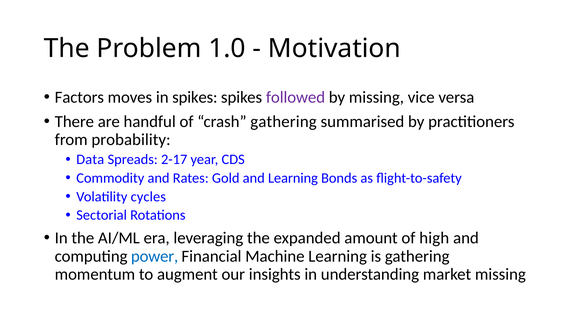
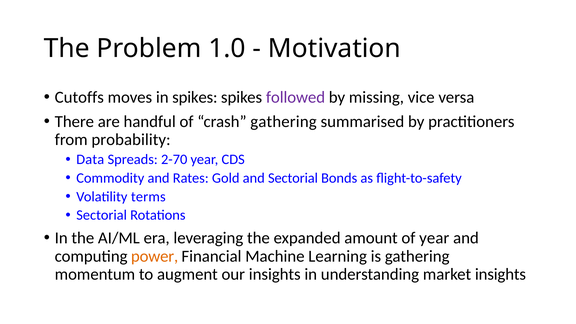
Factors: Factors -> Cutoffs
2-17: 2-17 -> 2-70
and Learning: Learning -> Sectorial
cycles: cycles -> terms
of high: high -> year
power colour: blue -> orange
market missing: missing -> insights
